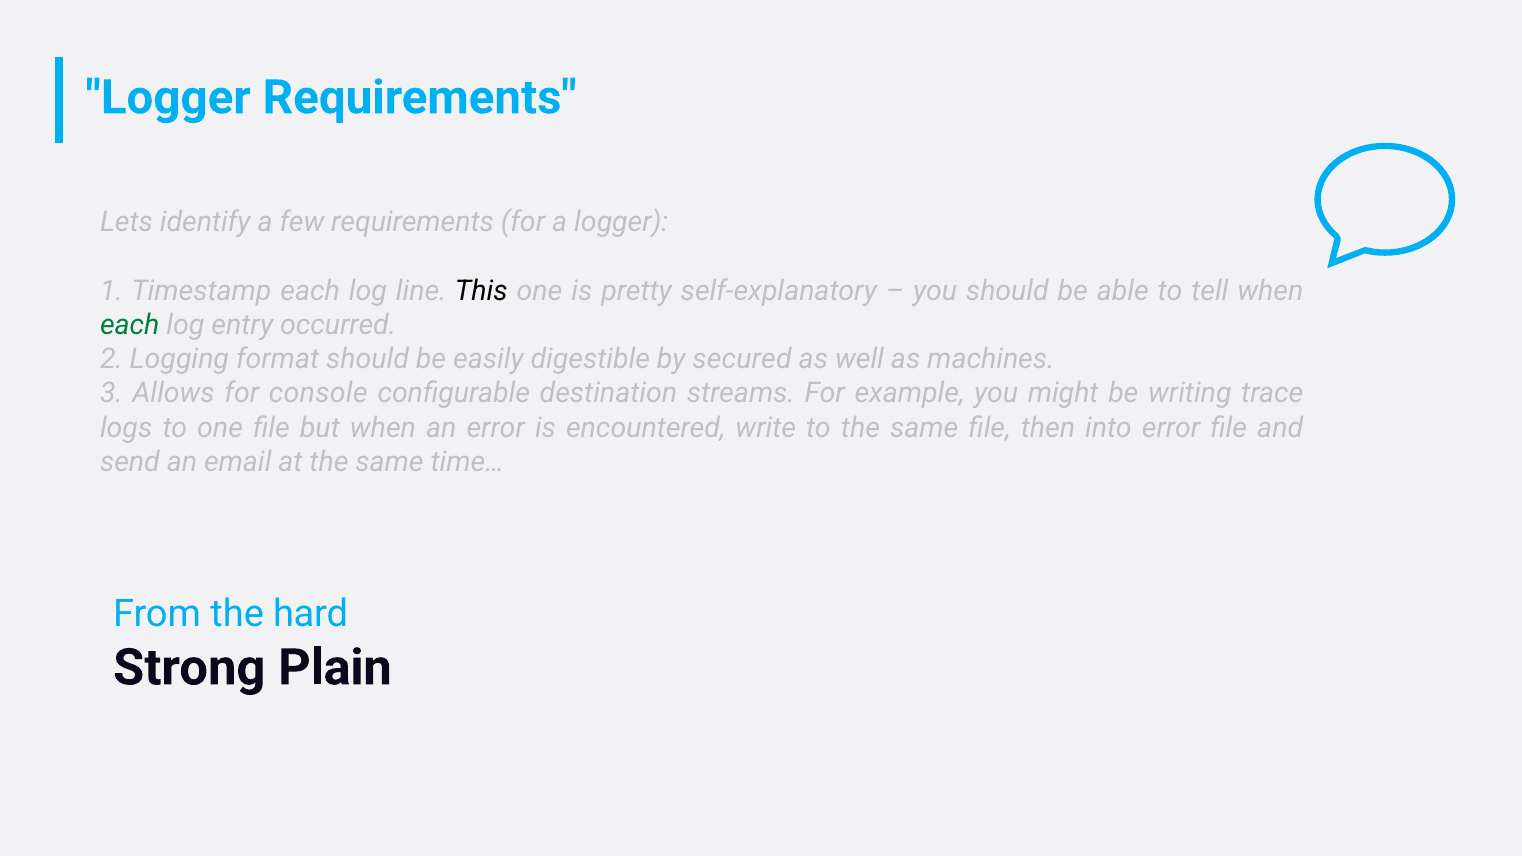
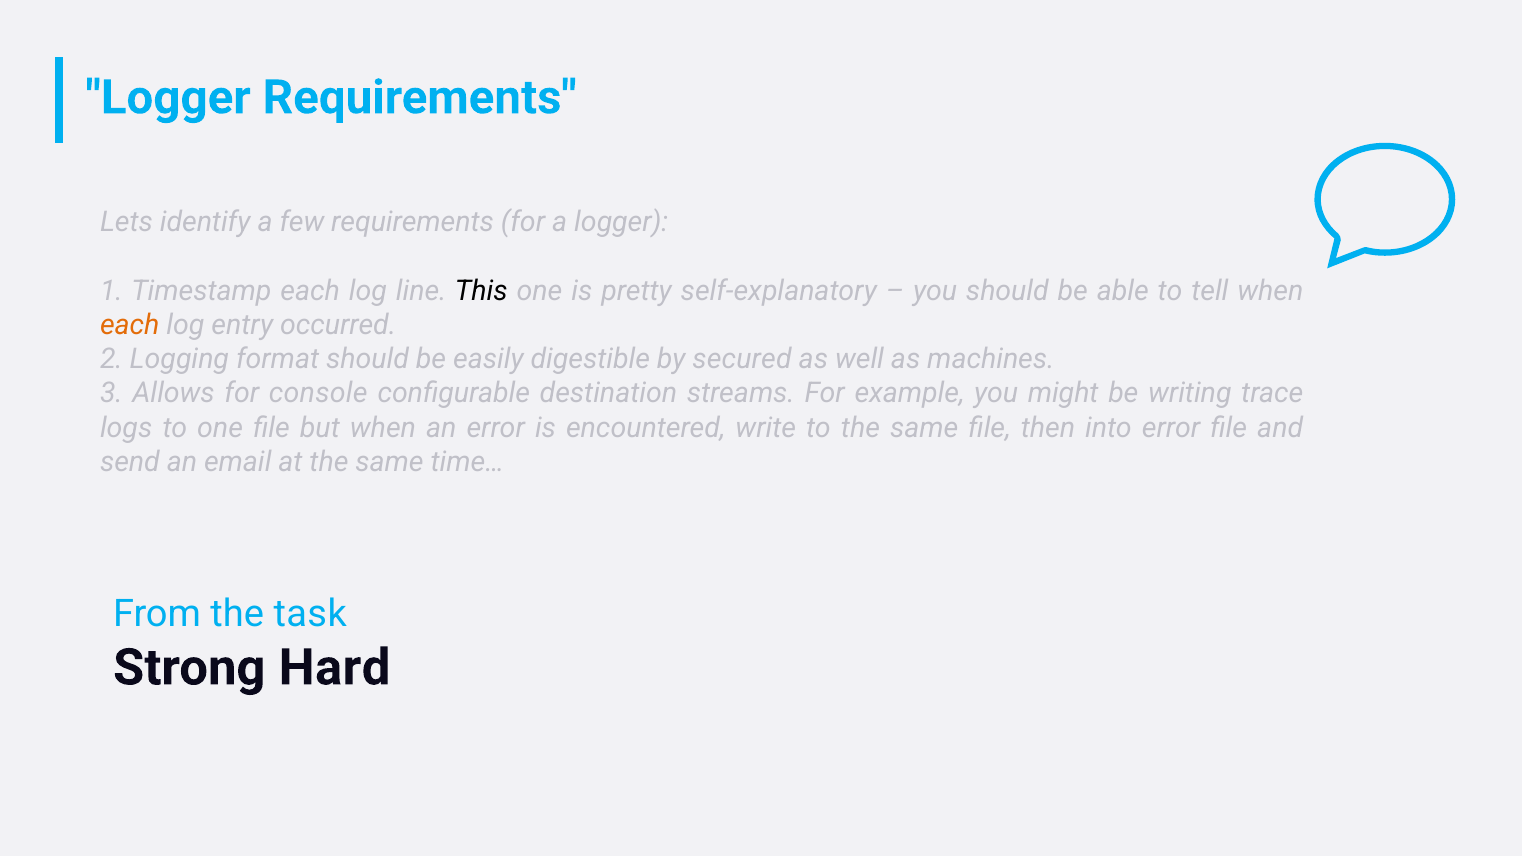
each at (130, 325) colour: green -> orange
hard: hard -> task
Plain: Plain -> Hard
